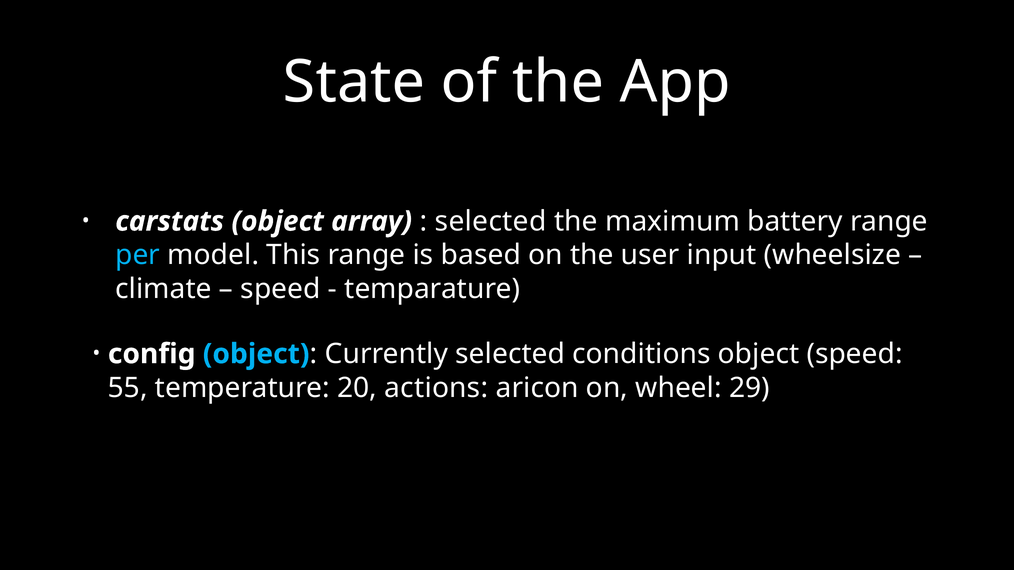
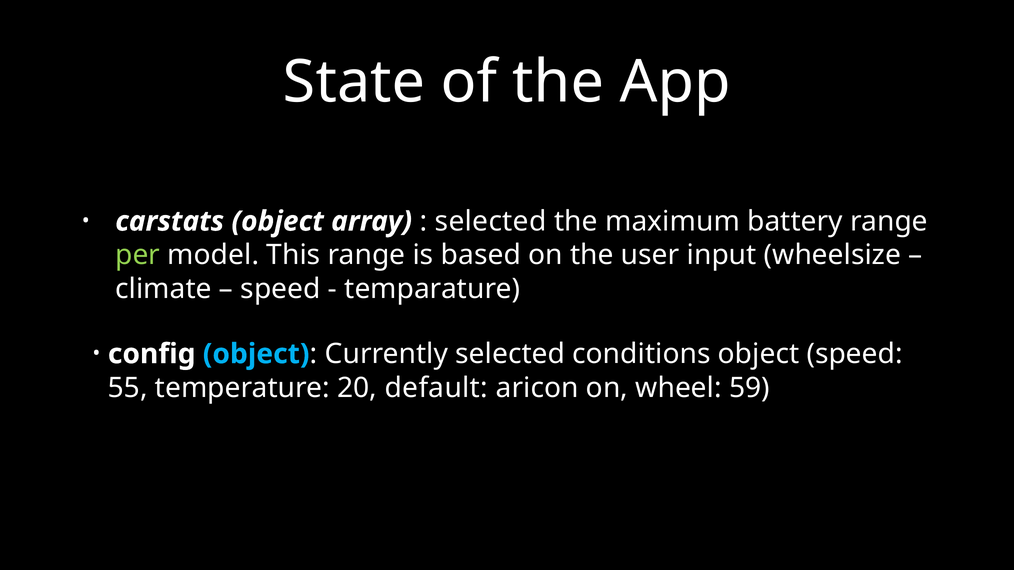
per colour: light blue -> light green
actions: actions -> default
29: 29 -> 59
